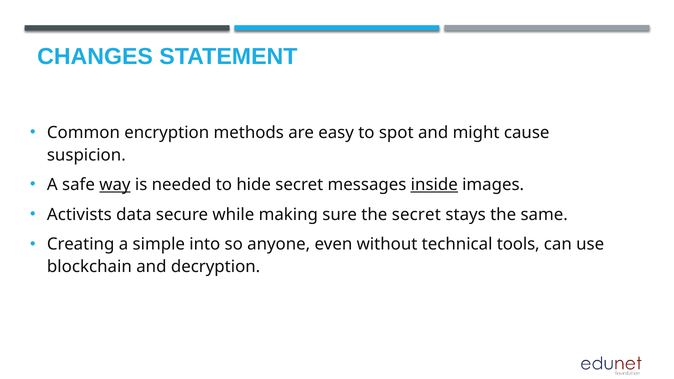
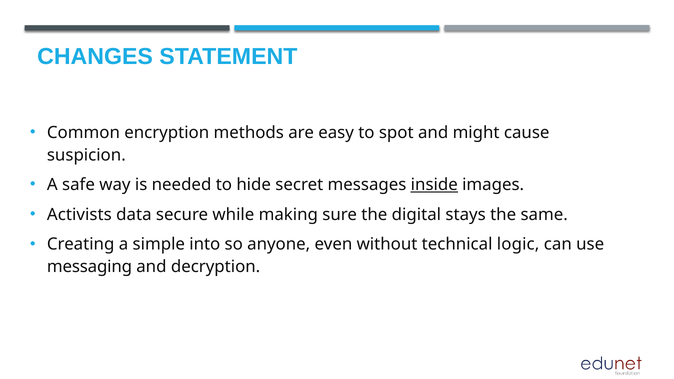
way underline: present -> none
the secret: secret -> digital
tools: tools -> logic
blockchain: blockchain -> messaging
